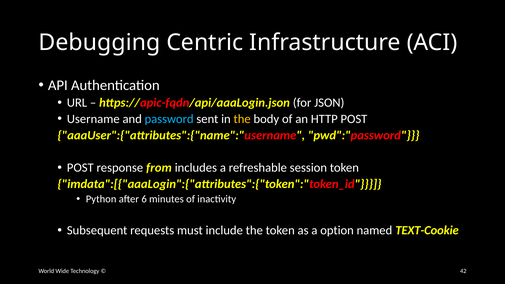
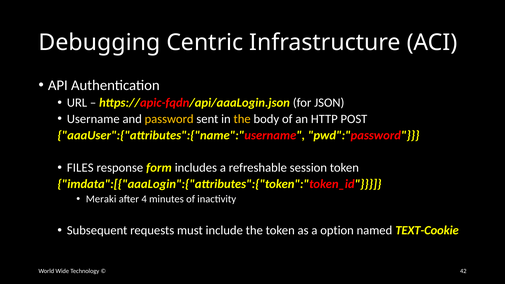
password colour: light blue -> yellow
POST at (80, 168): POST -> FILES
from: from -> form
Python: Python -> Meraki
6: 6 -> 4
